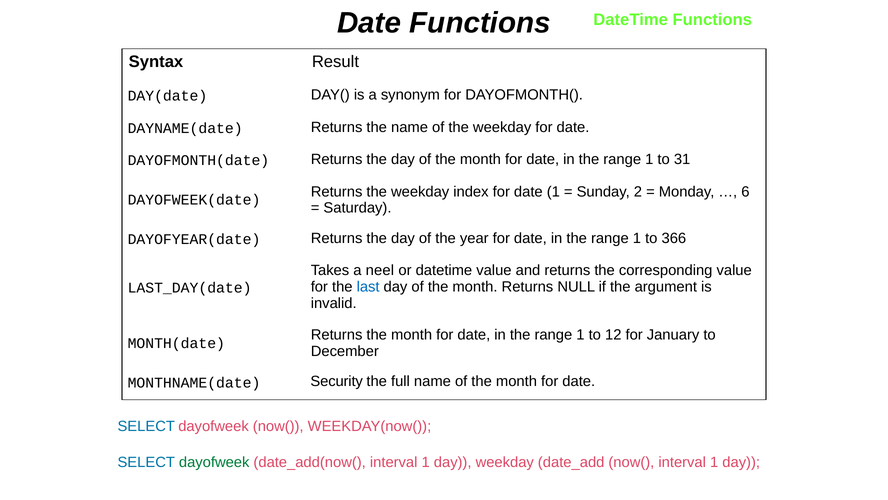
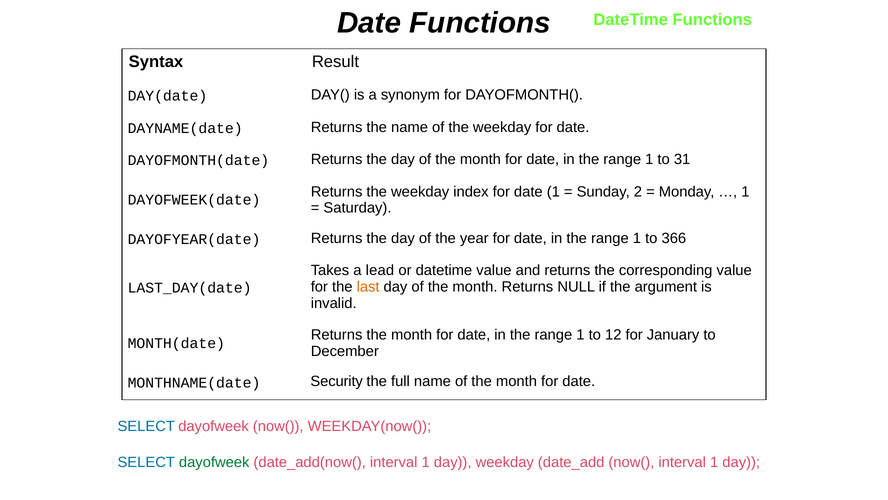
6 at (745, 191): 6 -> 1
neel: neel -> lead
last colour: blue -> orange
